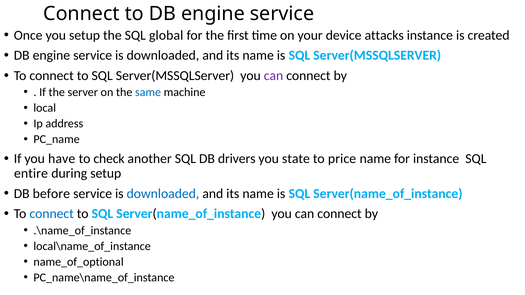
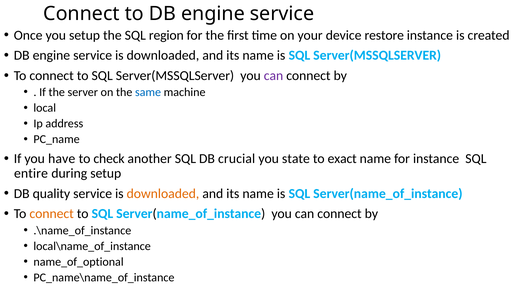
global: global -> region
attacks: attacks -> restore
drivers: drivers -> crucial
price: price -> exact
before: before -> quality
downloaded at (163, 194) colour: blue -> orange
connect at (52, 214) colour: blue -> orange
